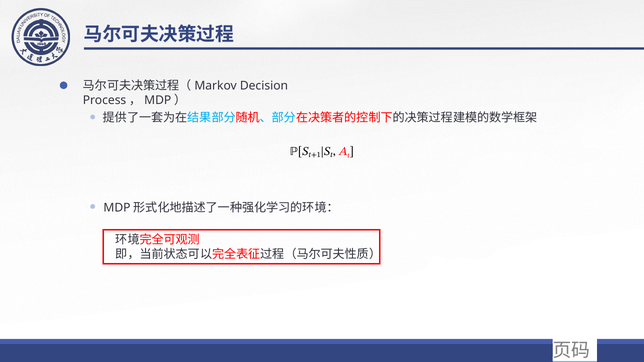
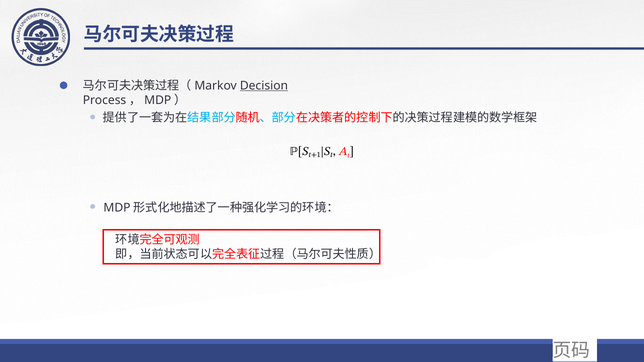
Decision underline: none -> present
